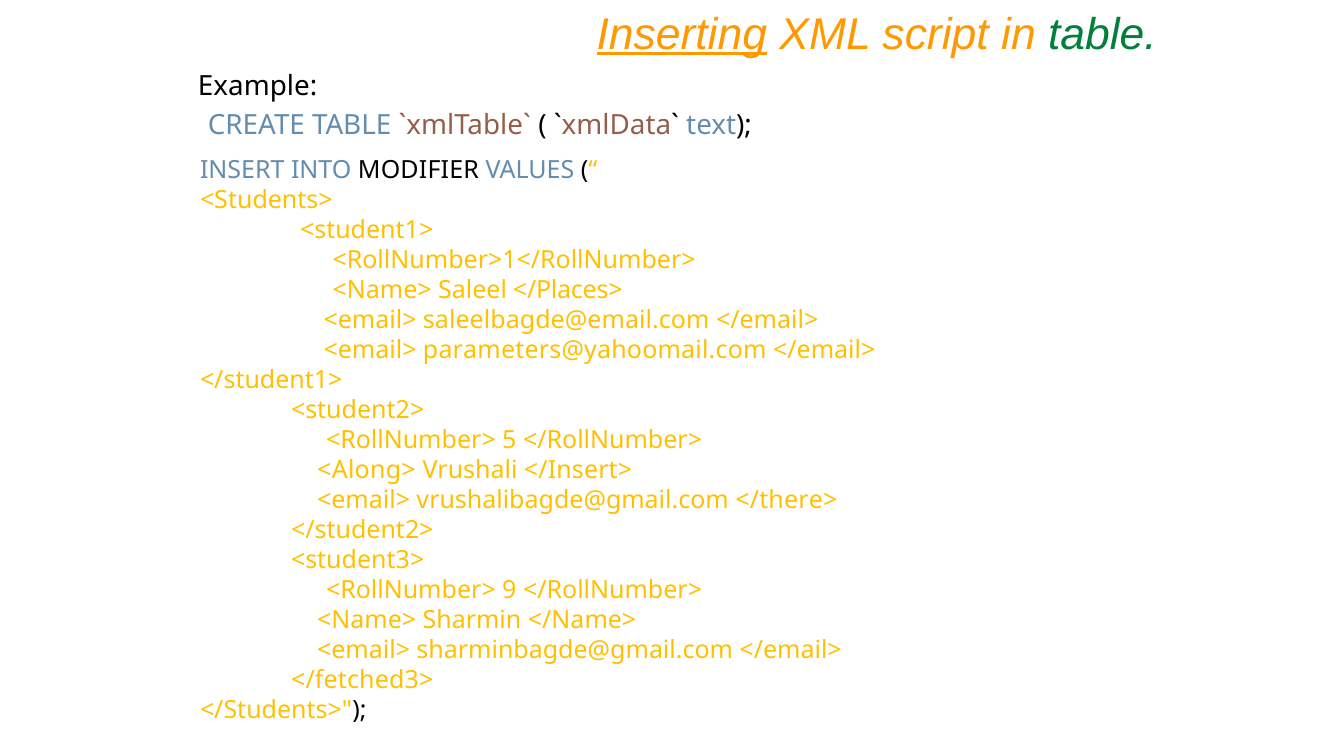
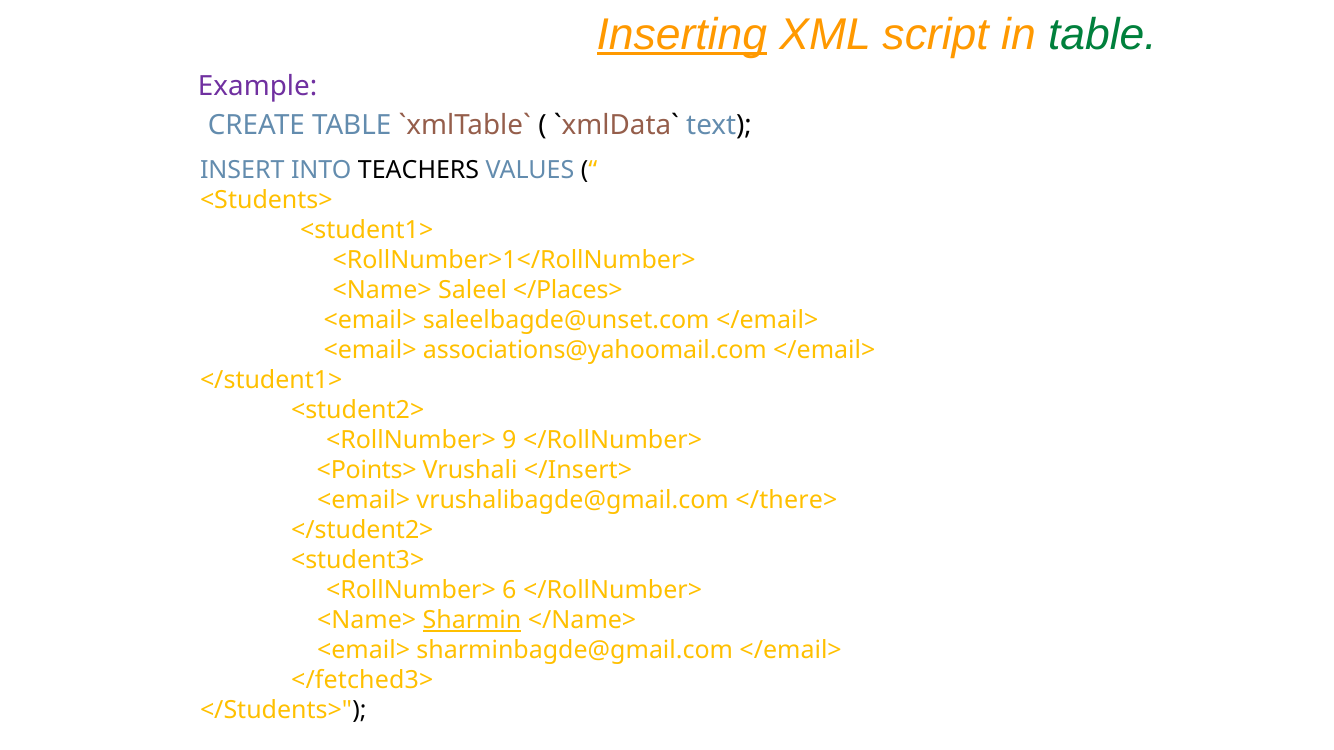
Example colour: black -> purple
MODIFIER: MODIFIER -> TEACHERS
saleelbagde@email.com: saleelbagde@email.com -> saleelbagde@unset.com
parameters@yahoomail.com: parameters@yahoomail.com -> associations@yahoomail.com
5: 5 -> 9
<Along>: <Along> -> <Points>
9: 9 -> 6
Sharmin underline: none -> present
